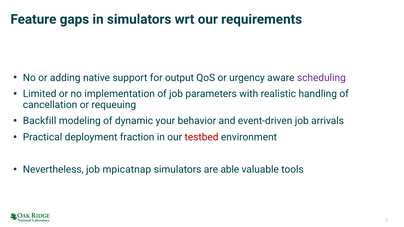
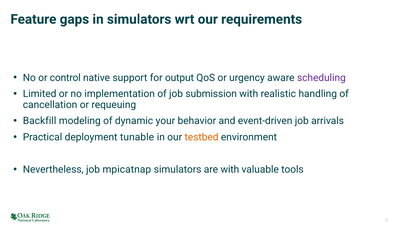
adding: adding -> control
parameters: parameters -> submission
fraction: fraction -> tunable
testbed colour: red -> orange
are able: able -> with
